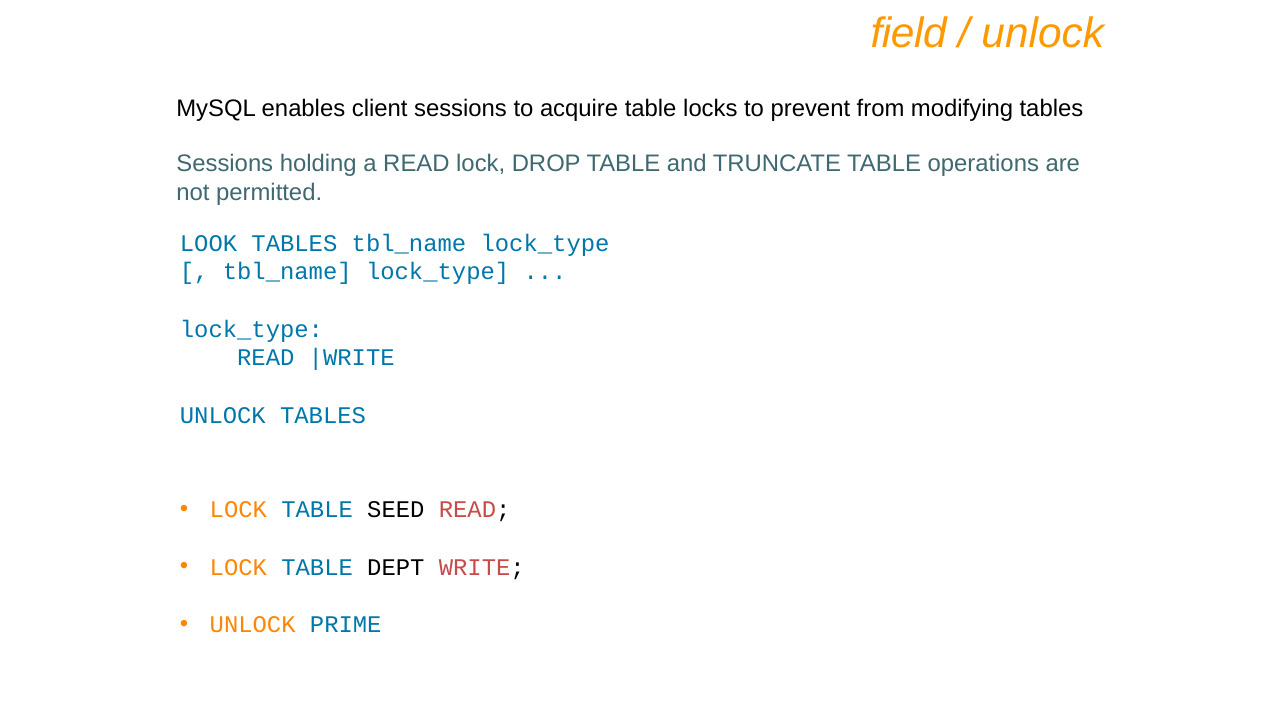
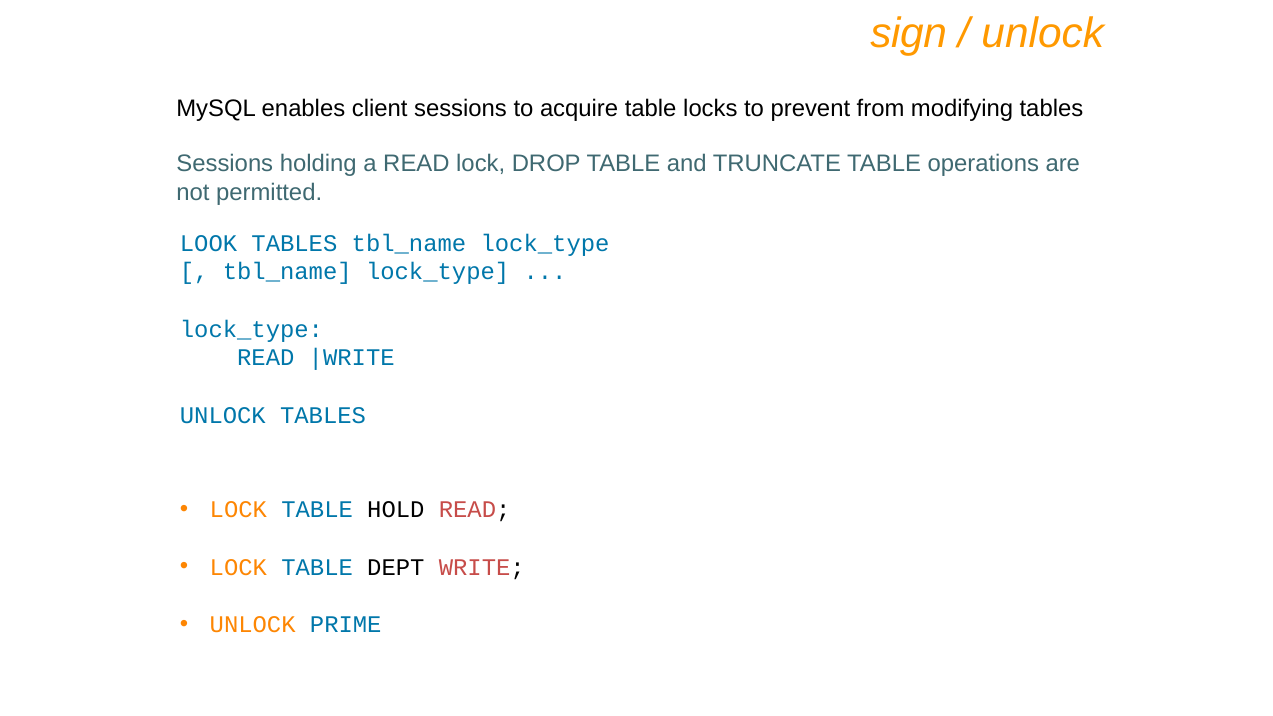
field: field -> sign
SEED: SEED -> HOLD
